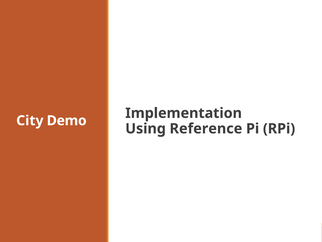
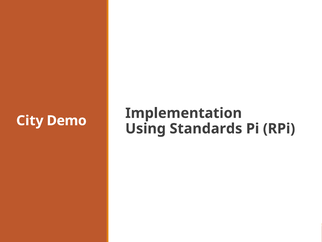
Reference: Reference -> Standards
